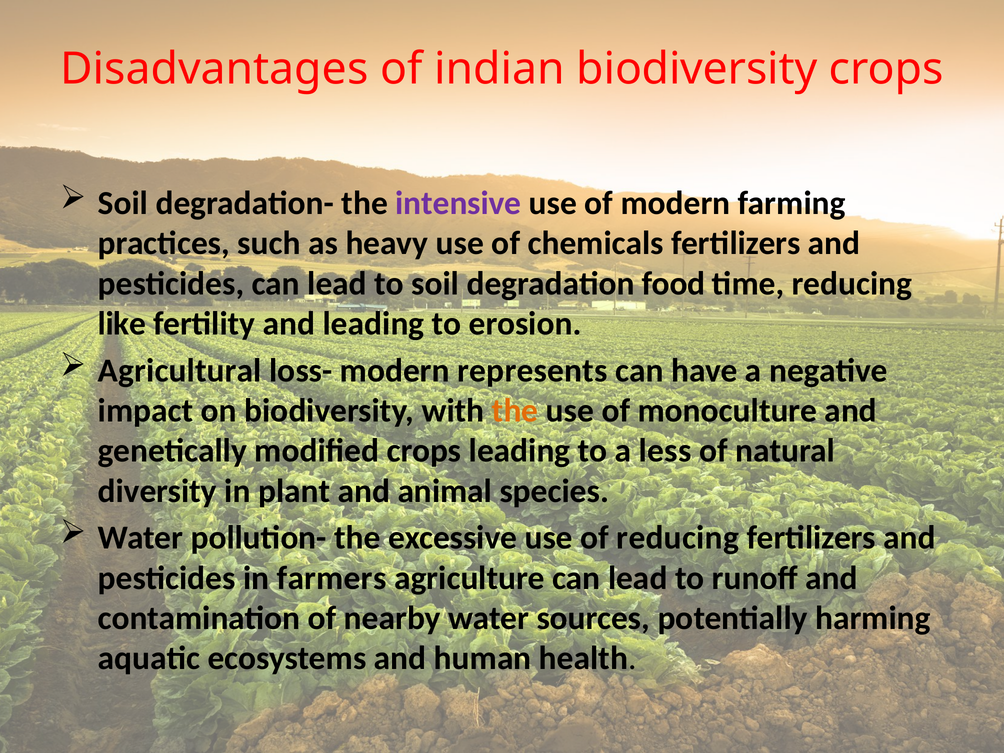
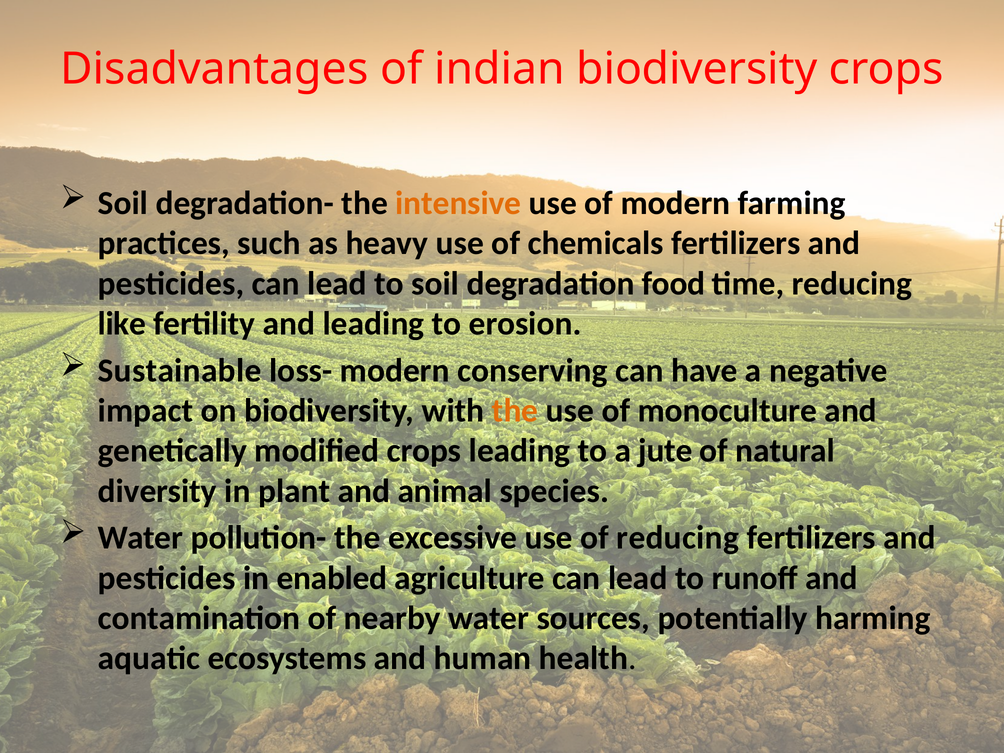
intensive colour: purple -> orange
Agricultural: Agricultural -> Sustainable
represents: represents -> conserving
less: less -> jute
farmers: farmers -> enabled
